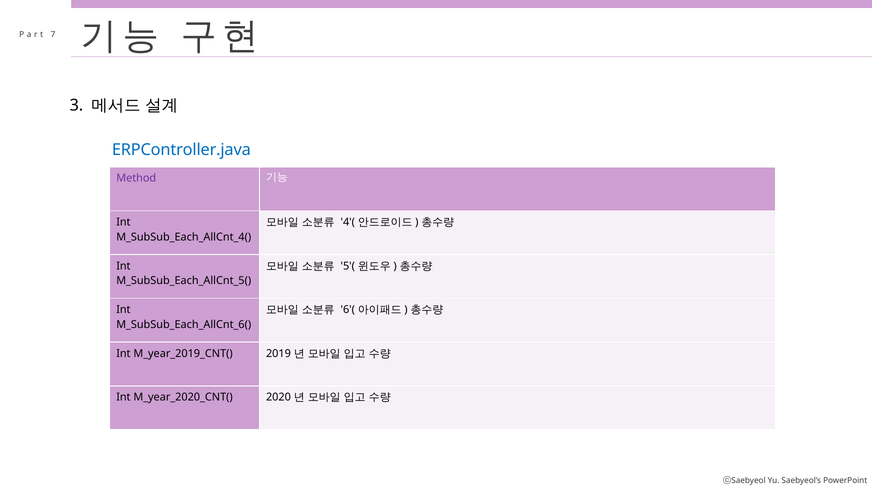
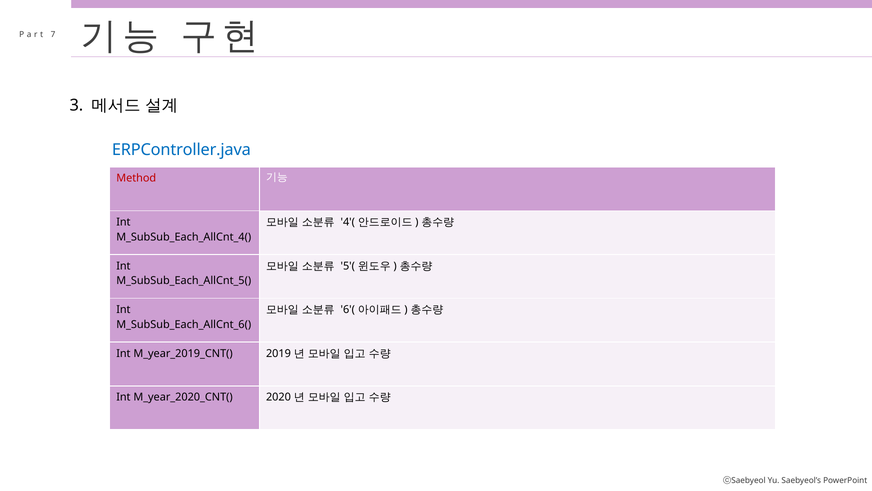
Method colour: purple -> red
